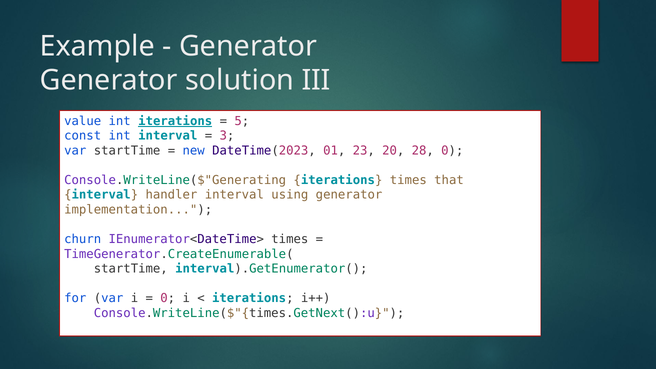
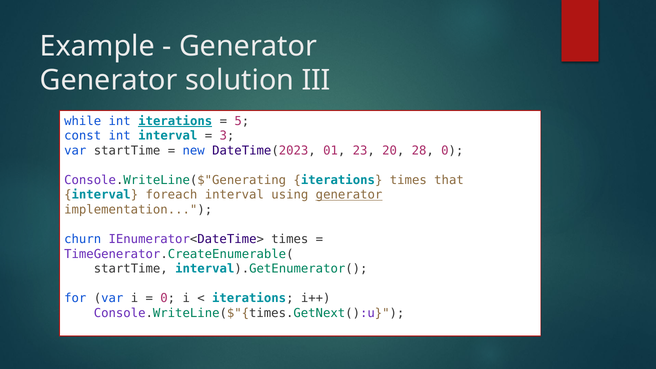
value: value -> while
handler: handler -> foreach
generator at (349, 195) underline: none -> present
